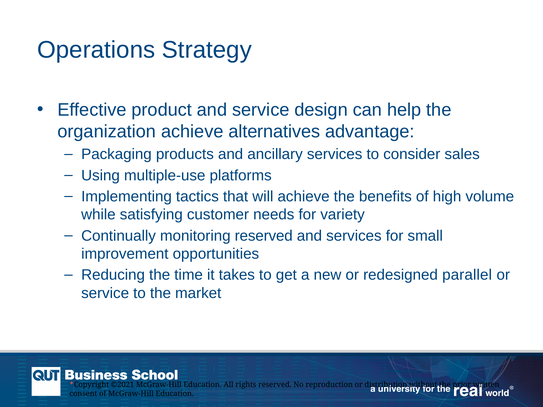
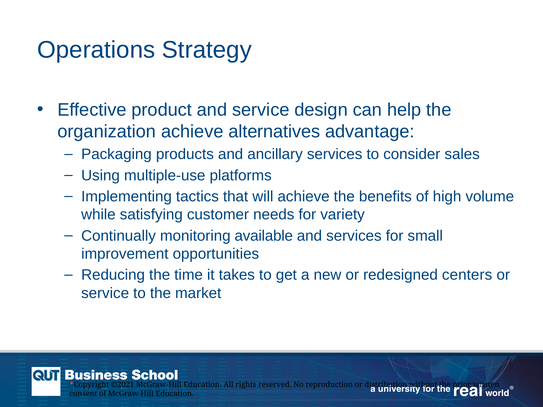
monitoring reserved: reserved -> available
parallel: parallel -> centers
